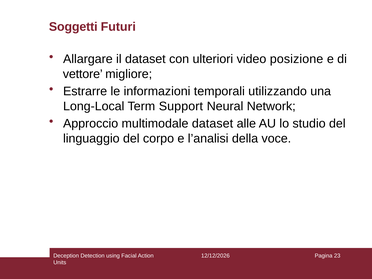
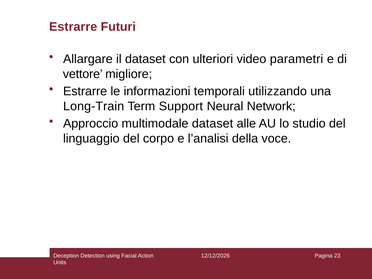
Soggetti at (73, 27): Soggetti -> Estrarre
posizione: posizione -> parametri
Long-Local: Long-Local -> Long-Train
